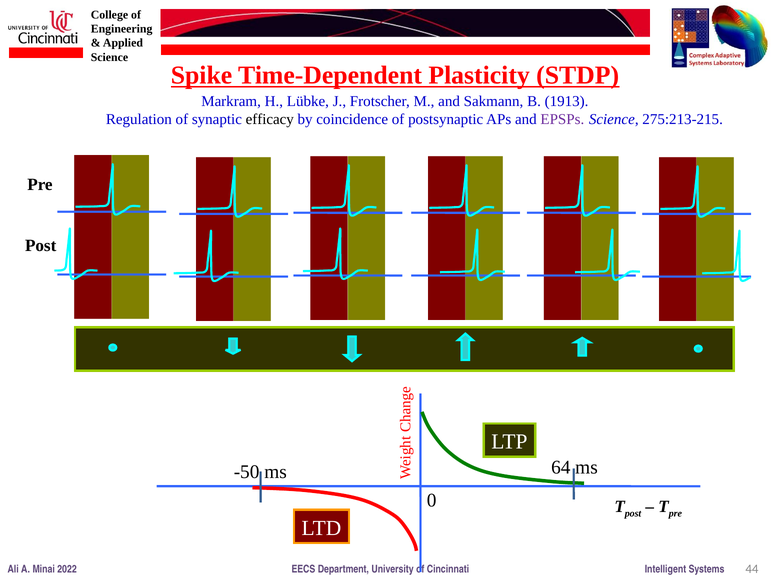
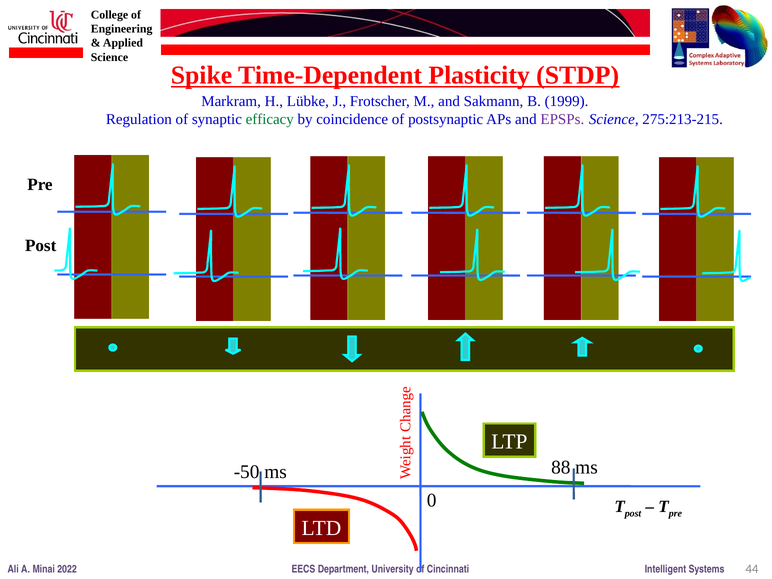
1913: 1913 -> 1999
efficacy colour: black -> green
64: 64 -> 88
